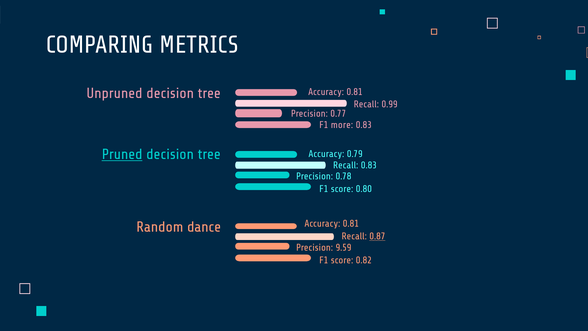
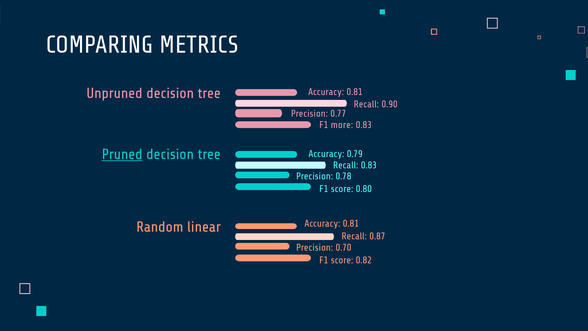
0.99: 0.99 -> 0.90
dance: dance -> linear
0.87 underline: present -> none
9.59: 9.59 -> 0.70
